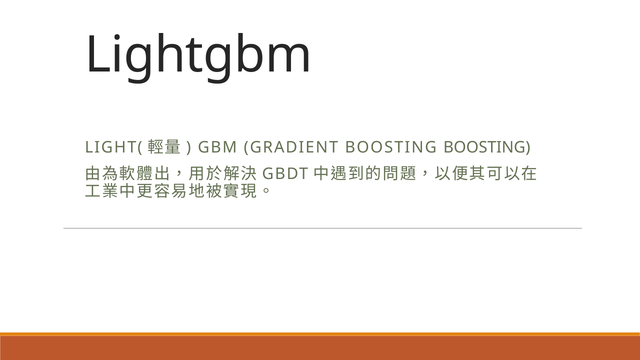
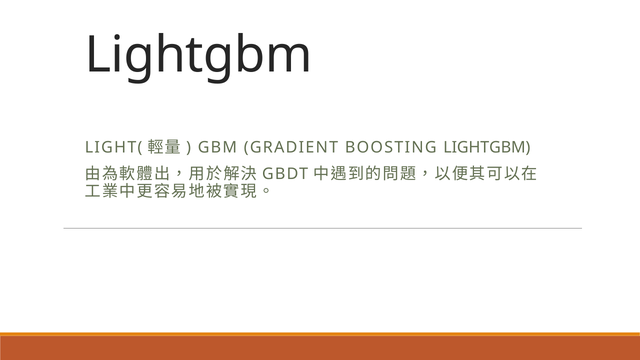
BOOSTING BOOSTING: BOOSTING -> LIGHTGBM
